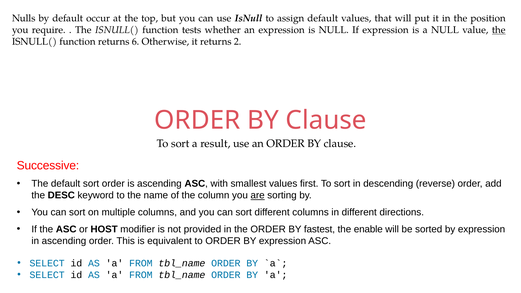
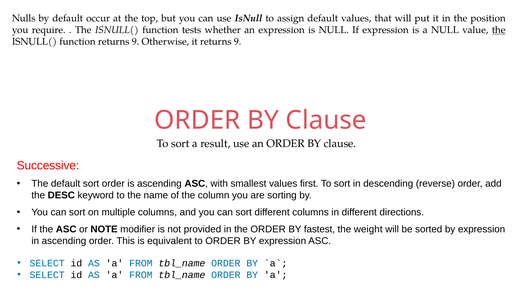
function returns 6: 6 -> 9
it returns 2: 2 -> 9
are underline: present -> none
HOST: HOST -> NOTE
enable: enable -> weight
